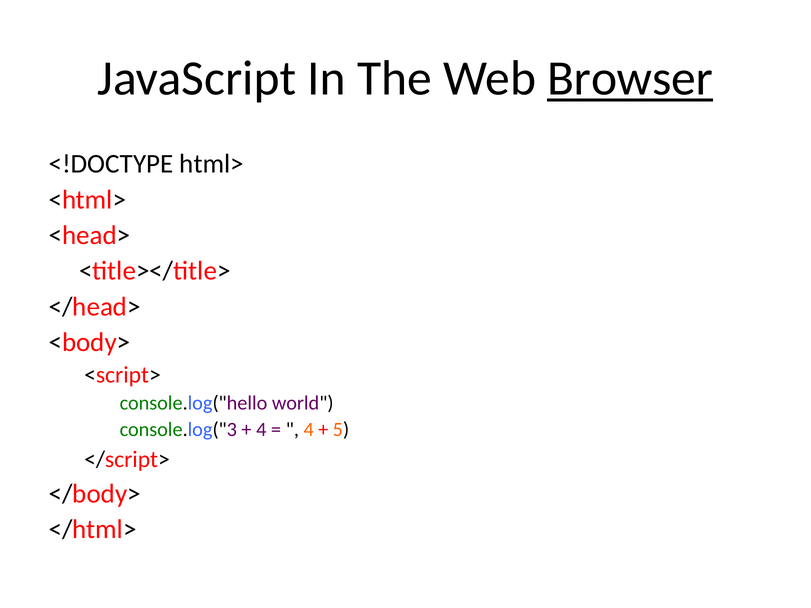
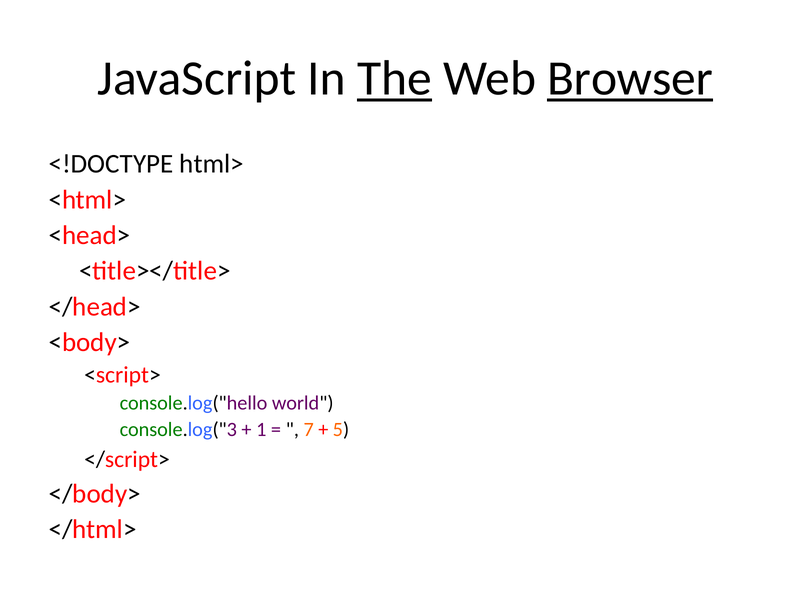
The underline: none -> present
4 at (261, 430): 4 -> 1
4 at (309, 430): 4 -> 7
